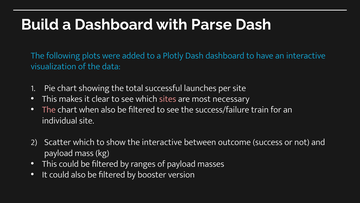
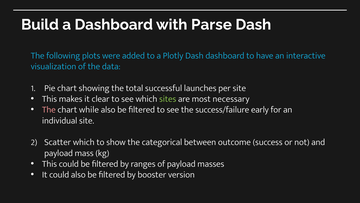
sites colour: pink -> light green
when: when -> while
train: train -> early
the interactive: interactive -> categorical
